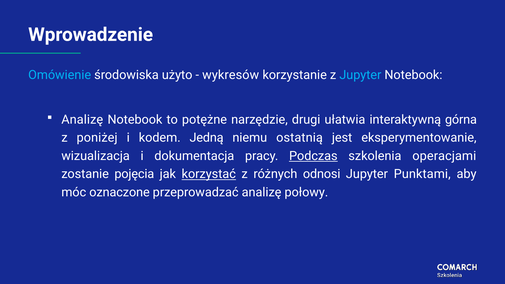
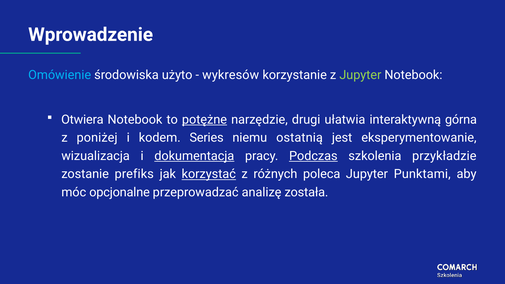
Jupyter at (360, 75) colour: light blue -> light green
Analizę at (82, 120): Analizę -> Otwiera
potężne underline: none -> present
Jedną: Jedną -> Series
dokumentacja underline: none -> present
operacjami: operacjami -> przykładzie
pojęcia: pojęcia -> prefiks
odnosi: odnosi -> poleca
oznaczone: oznaczone -> opcjonalne
połowy: połowy -> została
